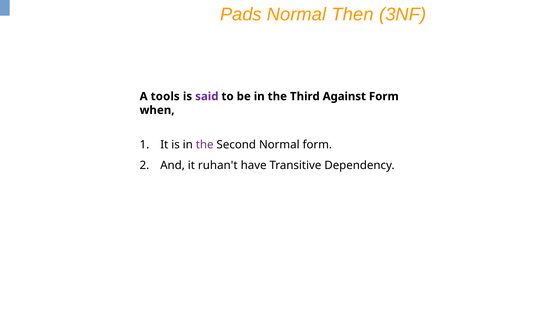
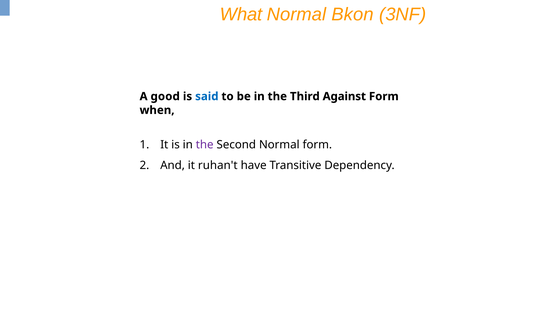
Pads: Pads -> What
Then: Then -> Bkon
tools: tools -> good
said colour: purple -> blue
